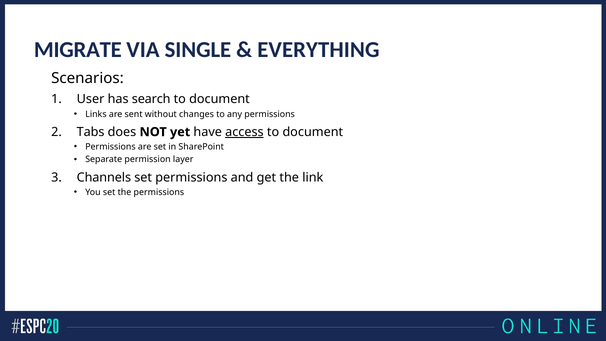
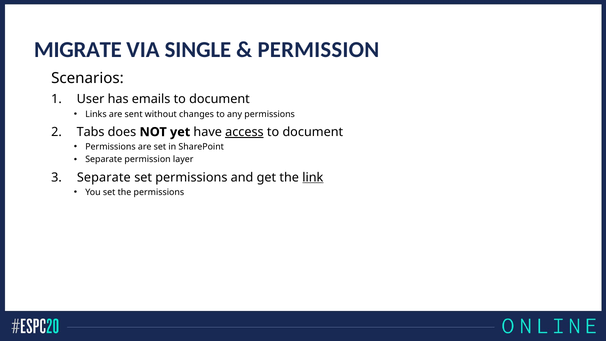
EVERYTHING at (318, 50): EVERYTHING -> PERMISSION
search: search -> emails
Channels at (104, 177): Channels -> Separate
link underline: none -> present
